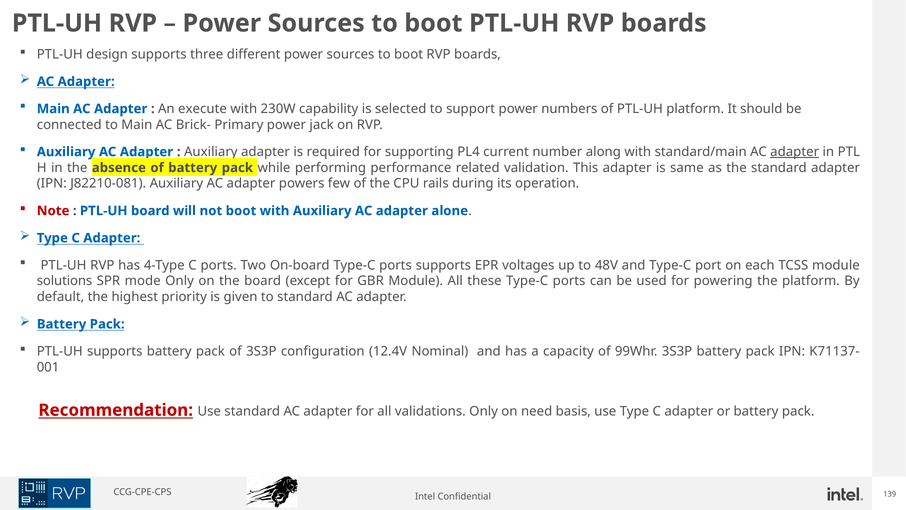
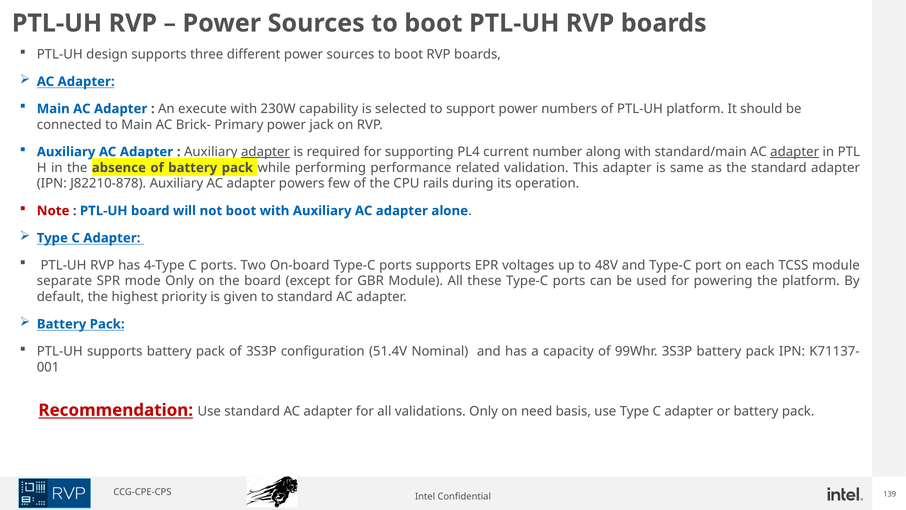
adapter at (265, 152) underline: none -> present
J82210-081: J82210-081 -> J82210-878
solutions: solutions -> separate
12.4V: 12.4V -> 51.4V
